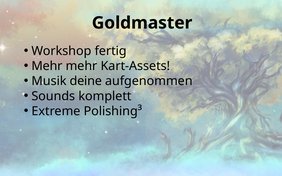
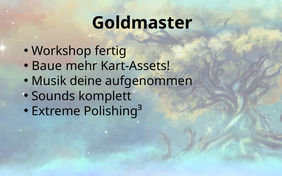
Mehr at (47, 66): Mehr -> Baue
